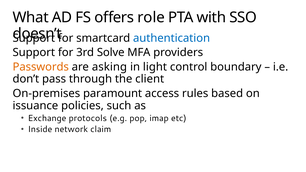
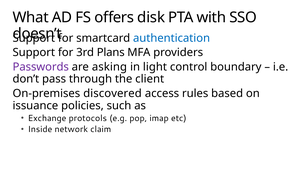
role: role -> disk
Solve: Solve -> Plans
Passwords colour: orange -> purple
paramount: paramount -> discovered
